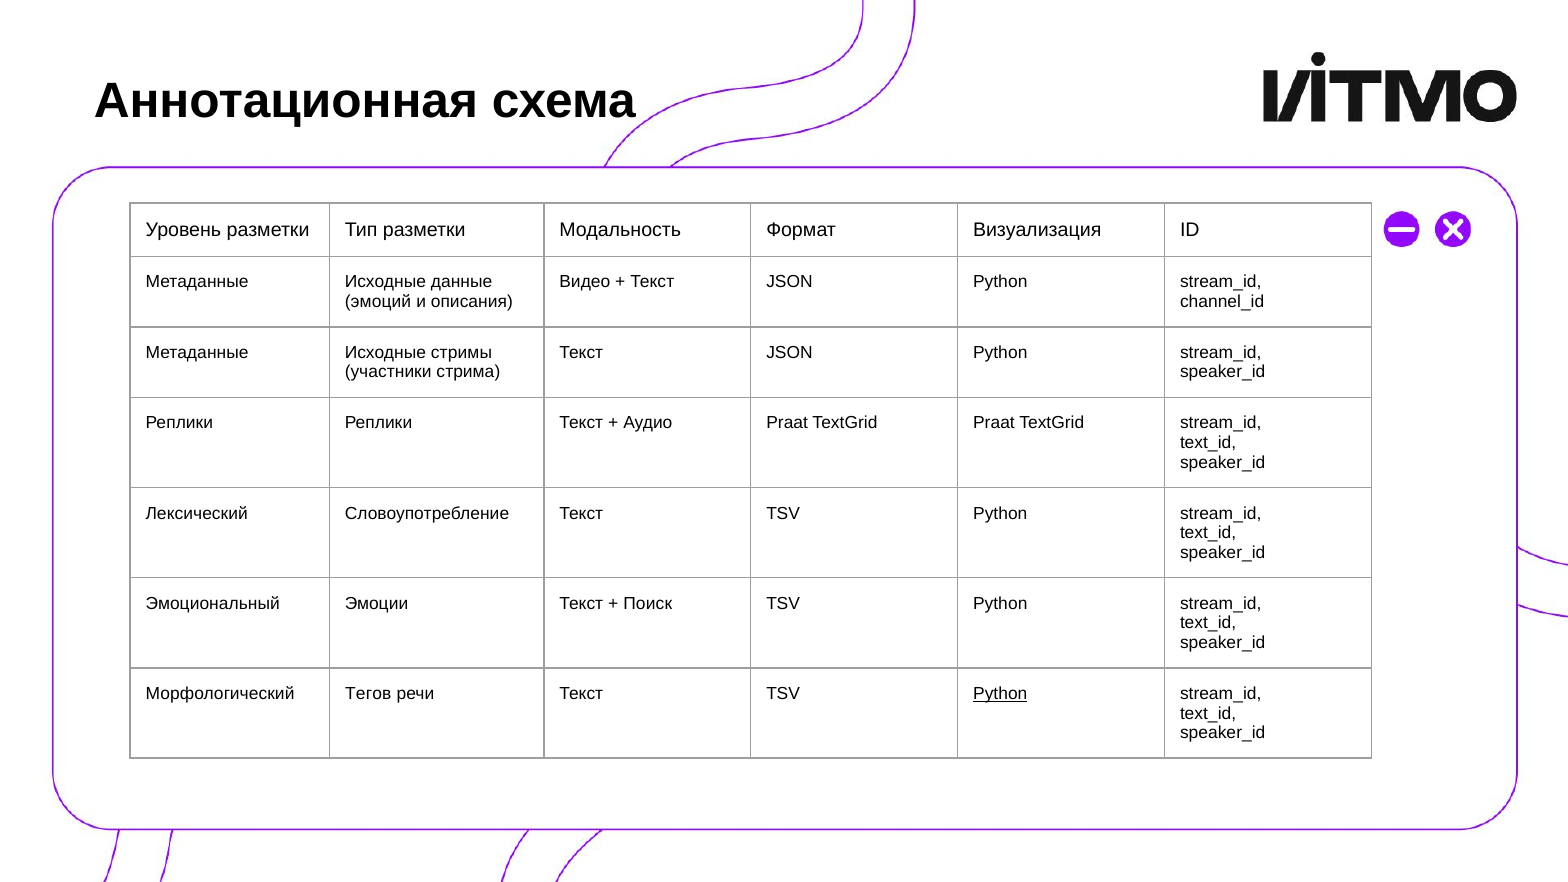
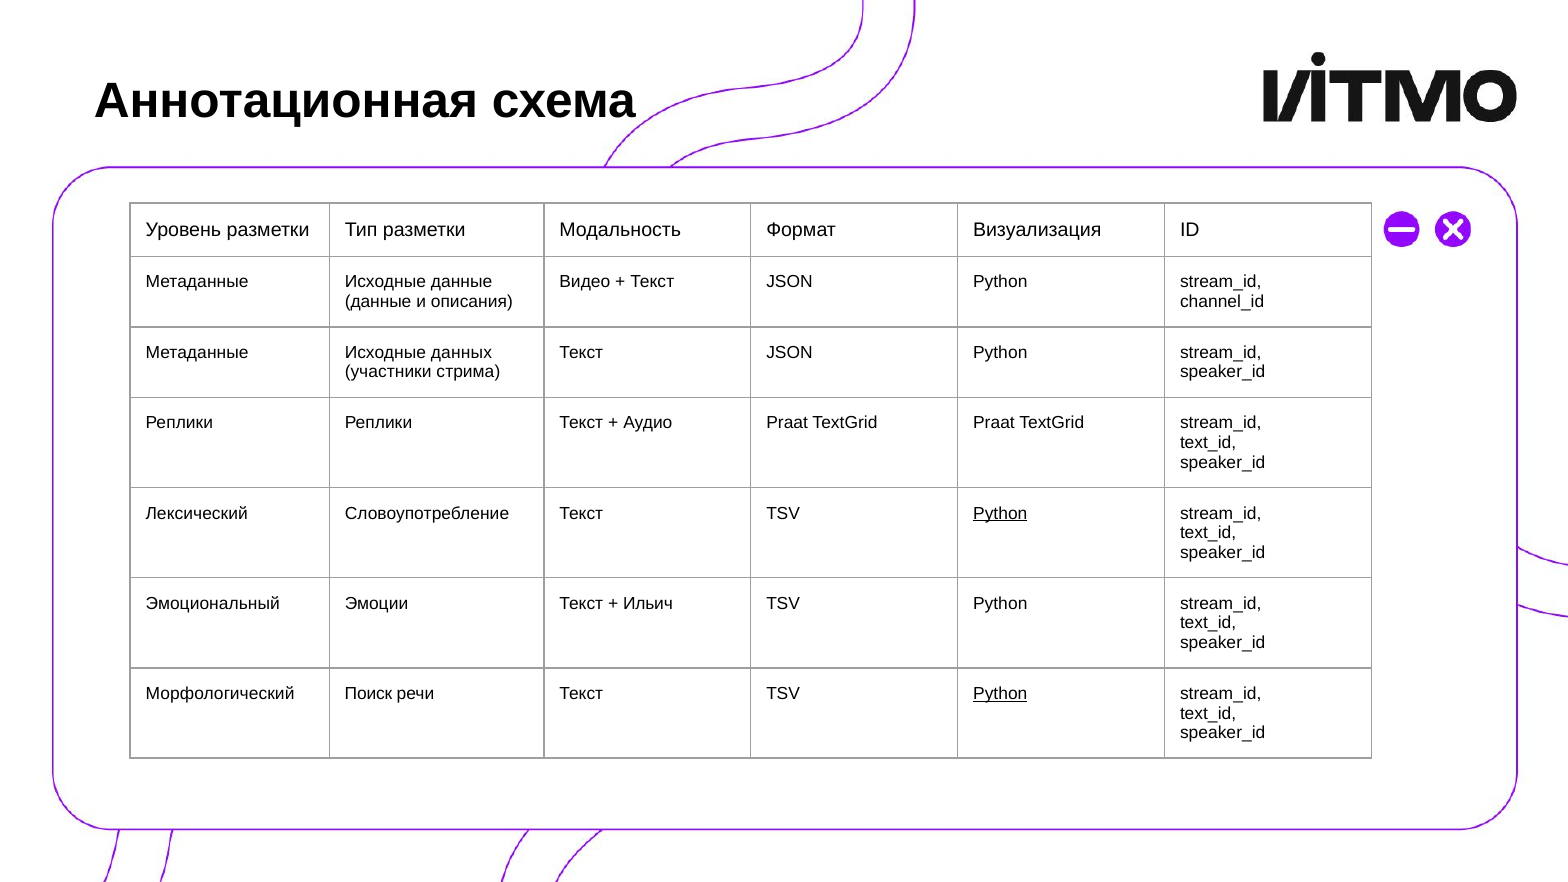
эмоций at (378, 302): эмоций -> данные
стримы: стримы -> данных
Python at (1000, 513) underline: none -> present
Поиск: Поиск -> Ильич
Тегов: Тегов -> Поиск
